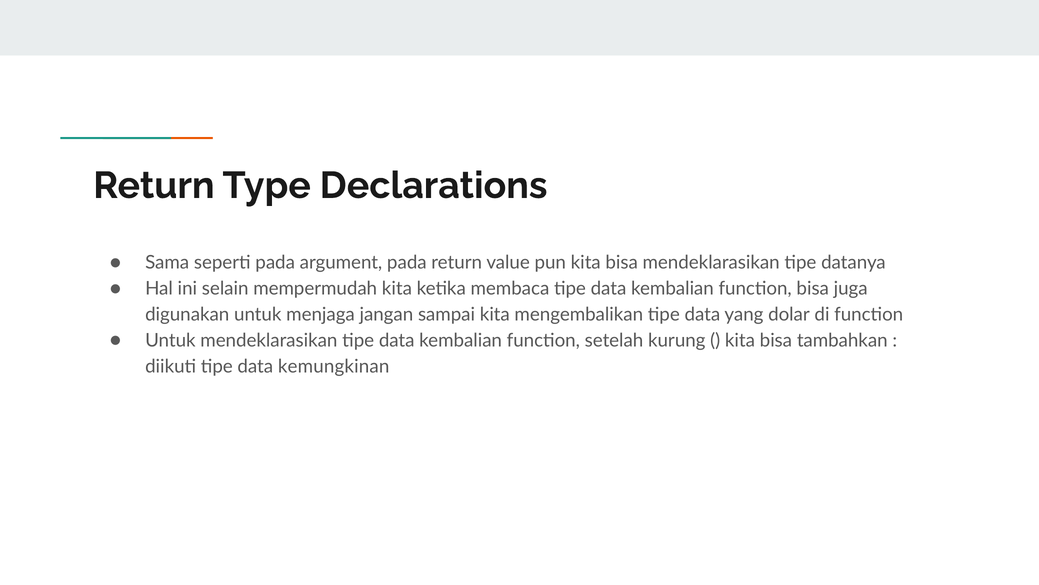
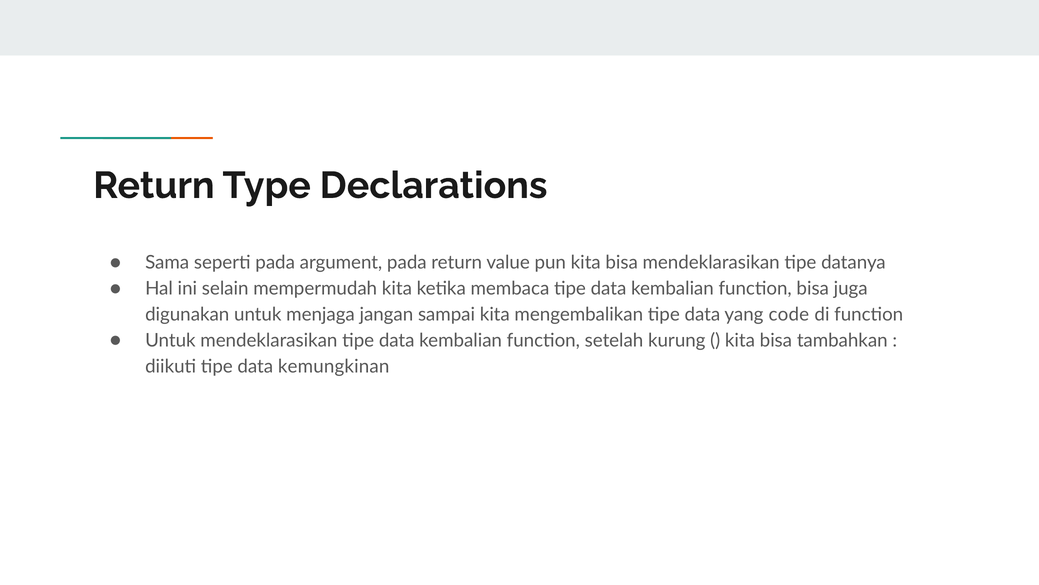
dolar: dolar -> code
